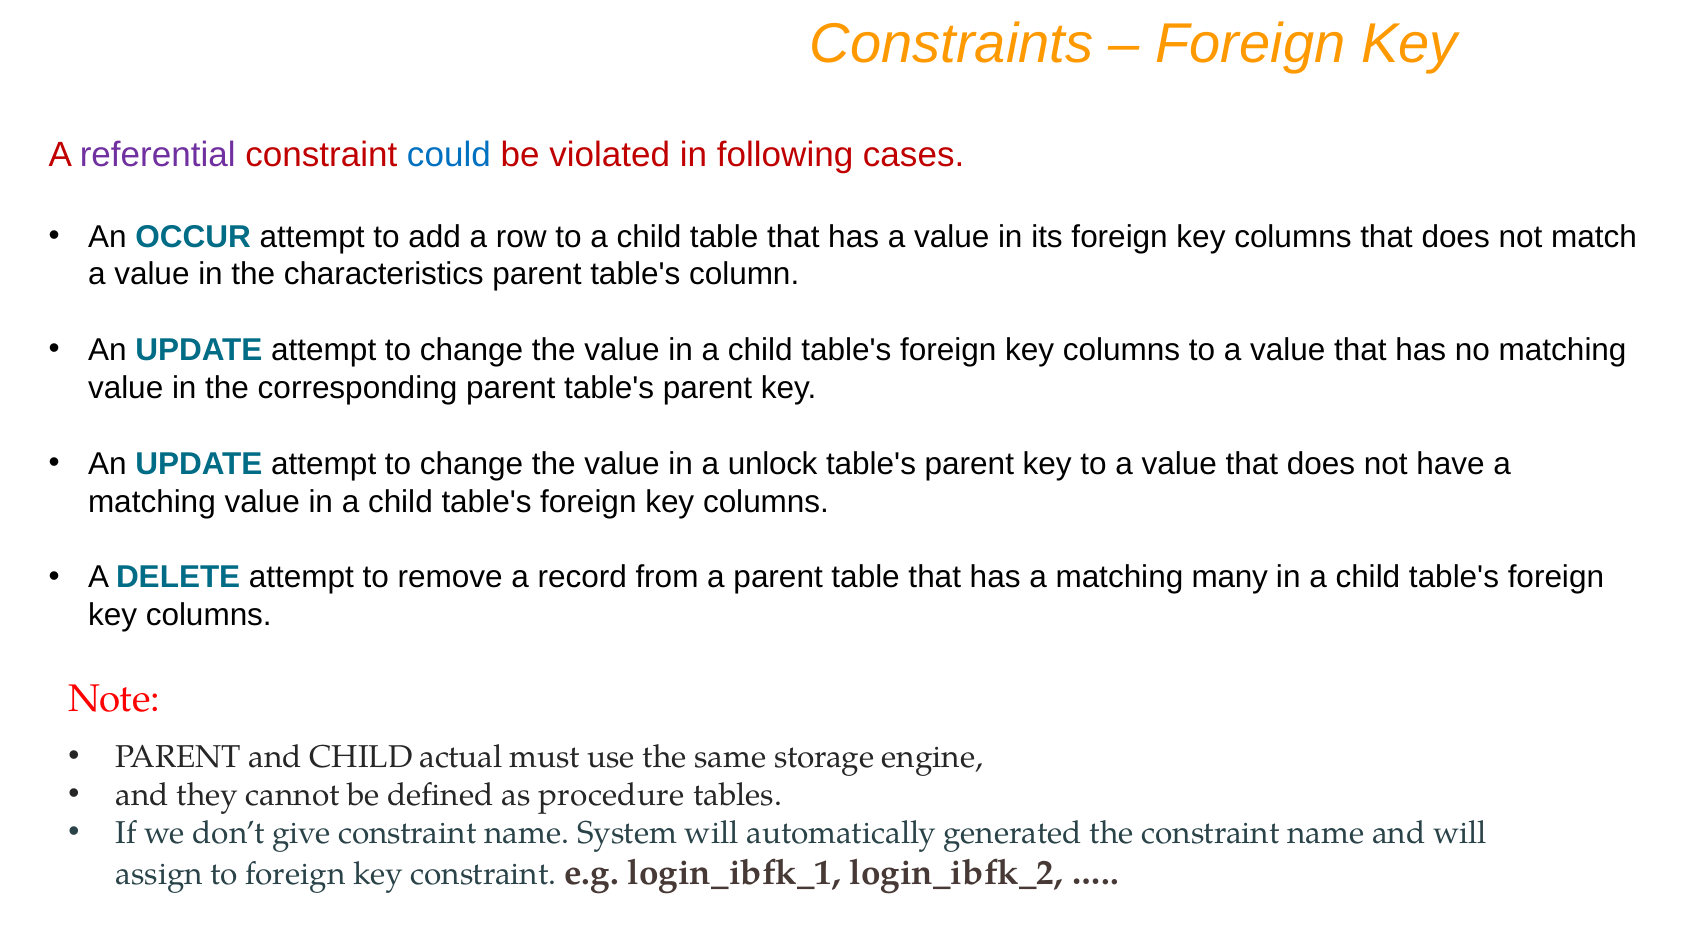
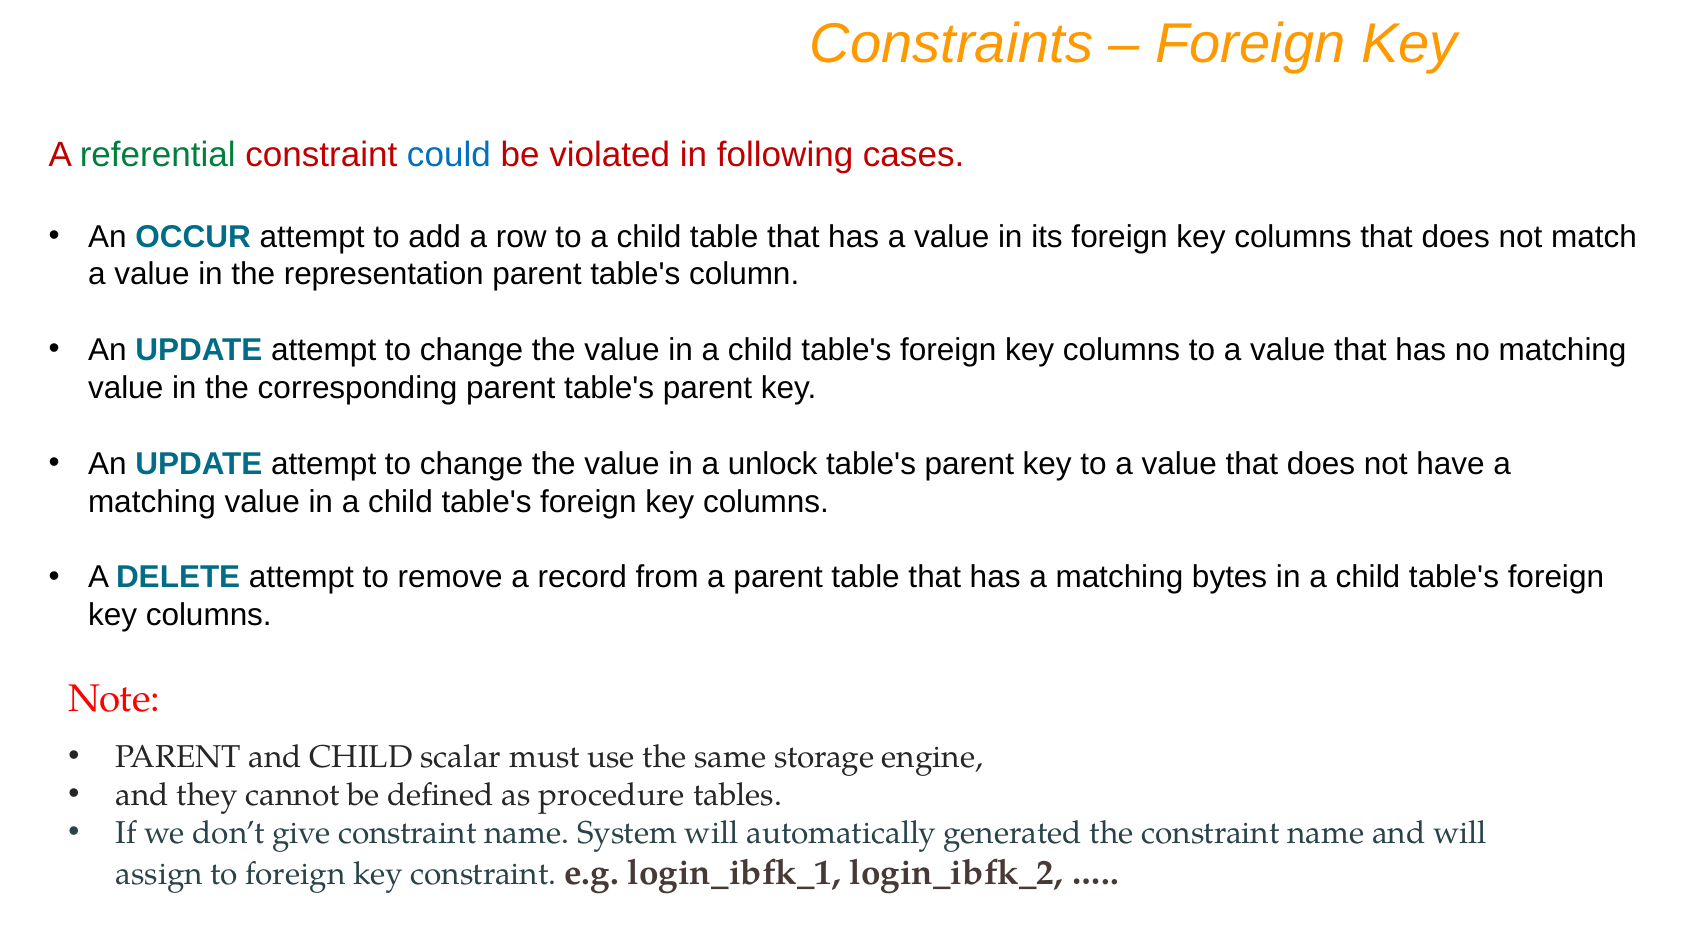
referential colour: purple -> green
characteristics: characteristics -> representation
many: many -> bytes
actual: actual -> scalar
